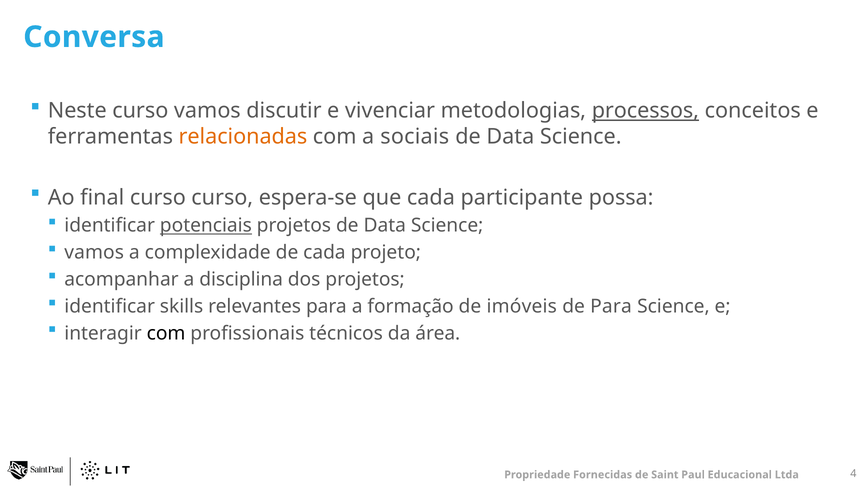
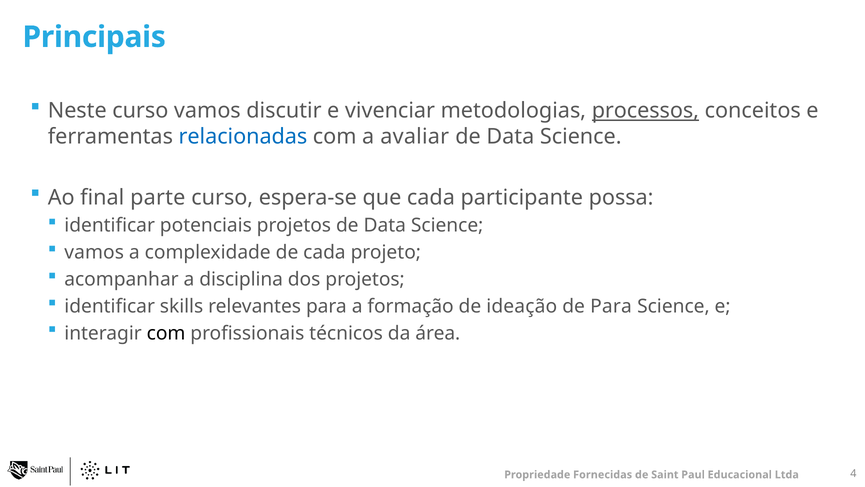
Conversa: Conversa -> Principais
relacionadas colour: orange -> blue
sociais: sociais -> avaliar
final curso: curso -> parte
potenciais underline: present -> none
imóveis: imóveis -> ideação
